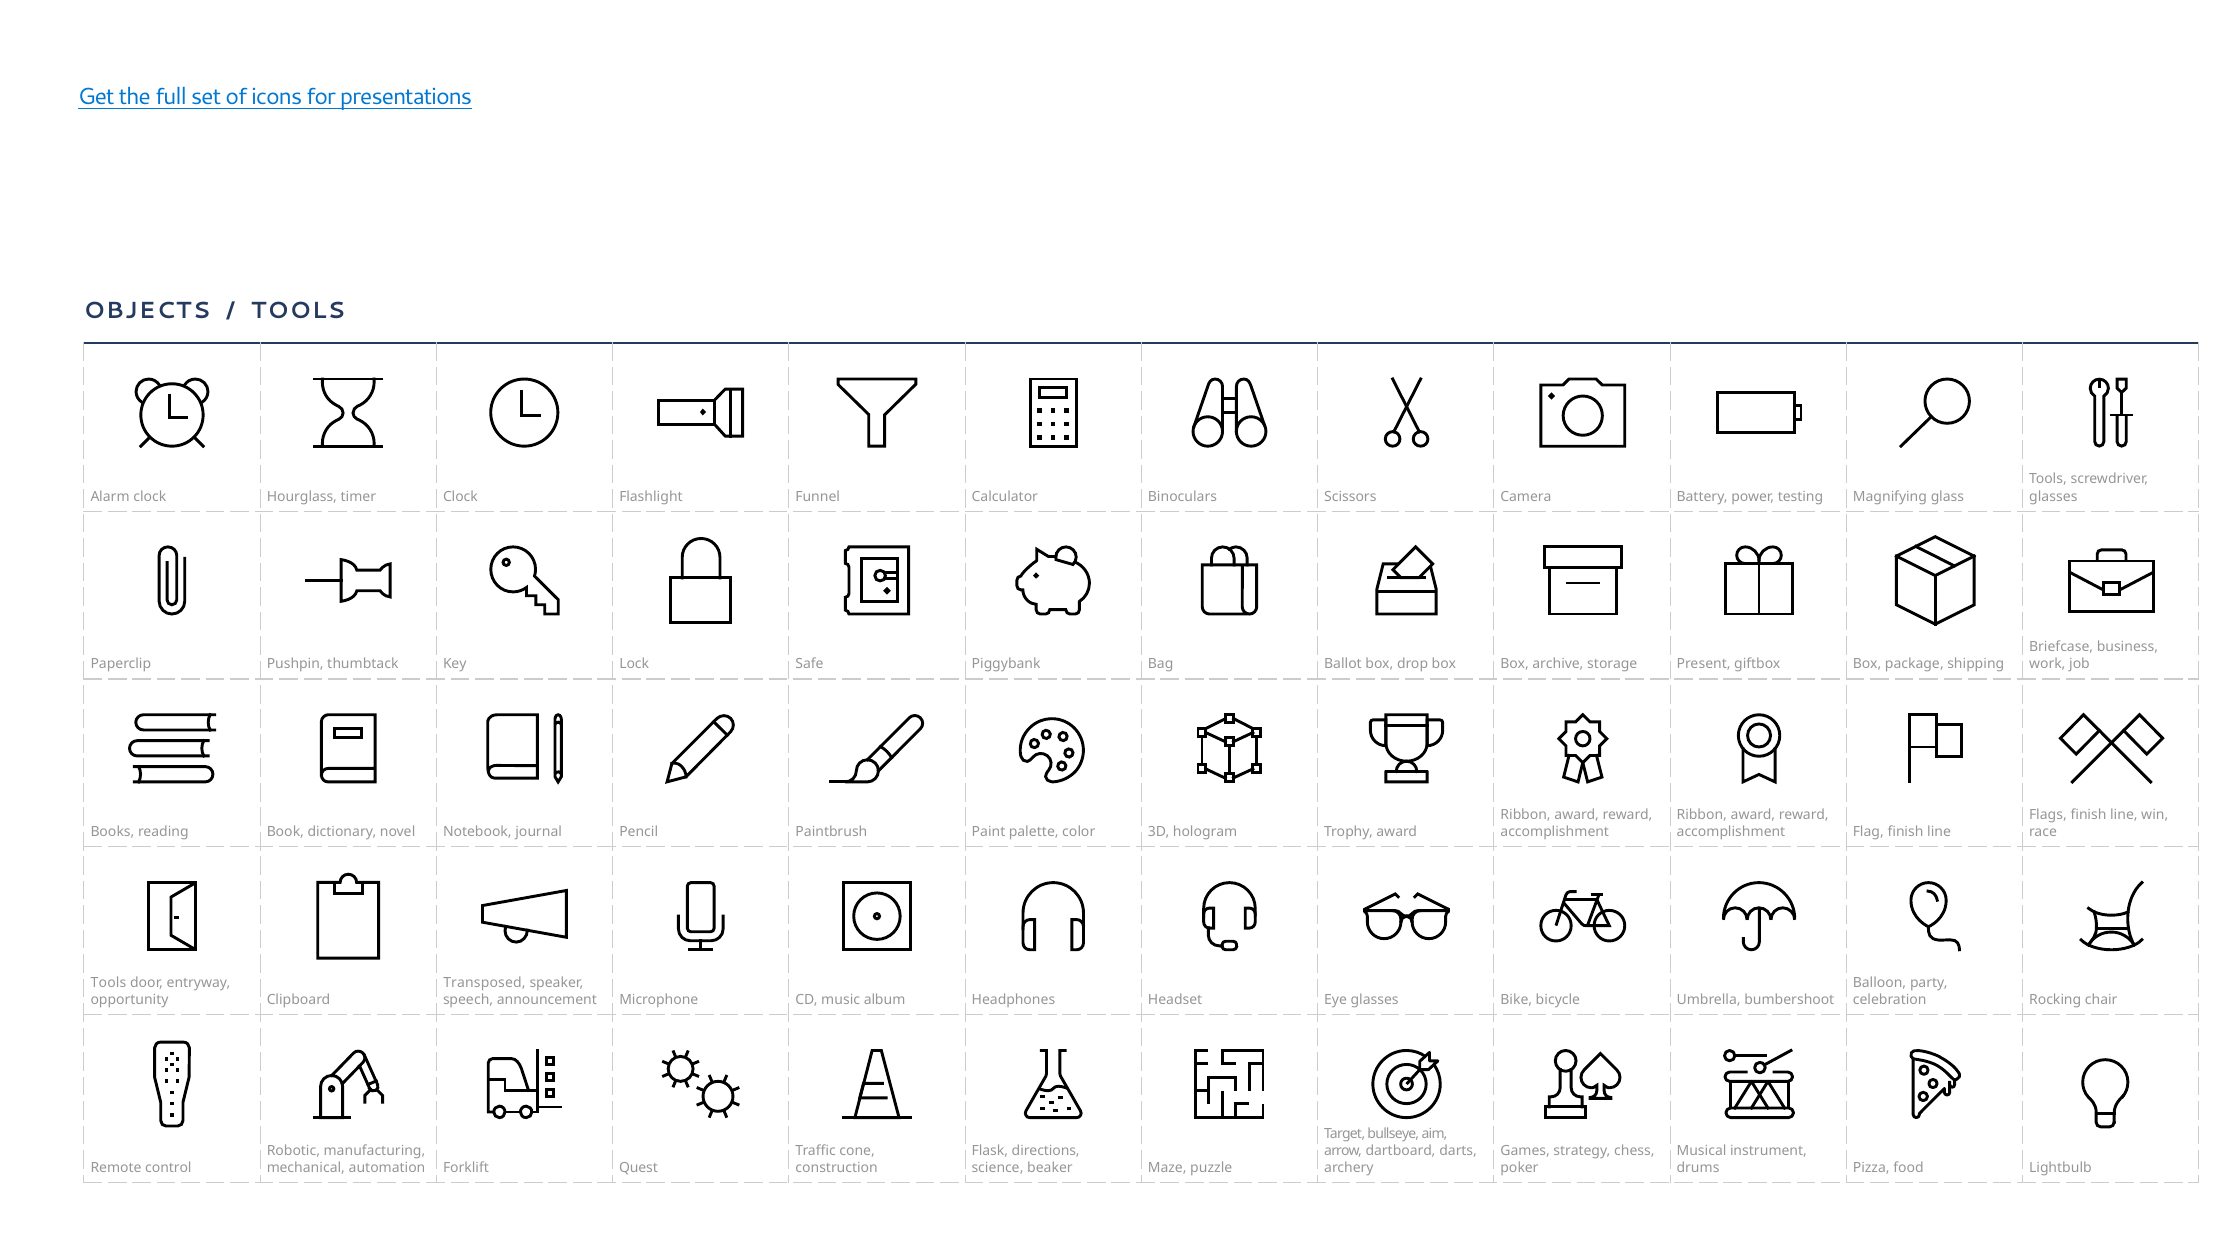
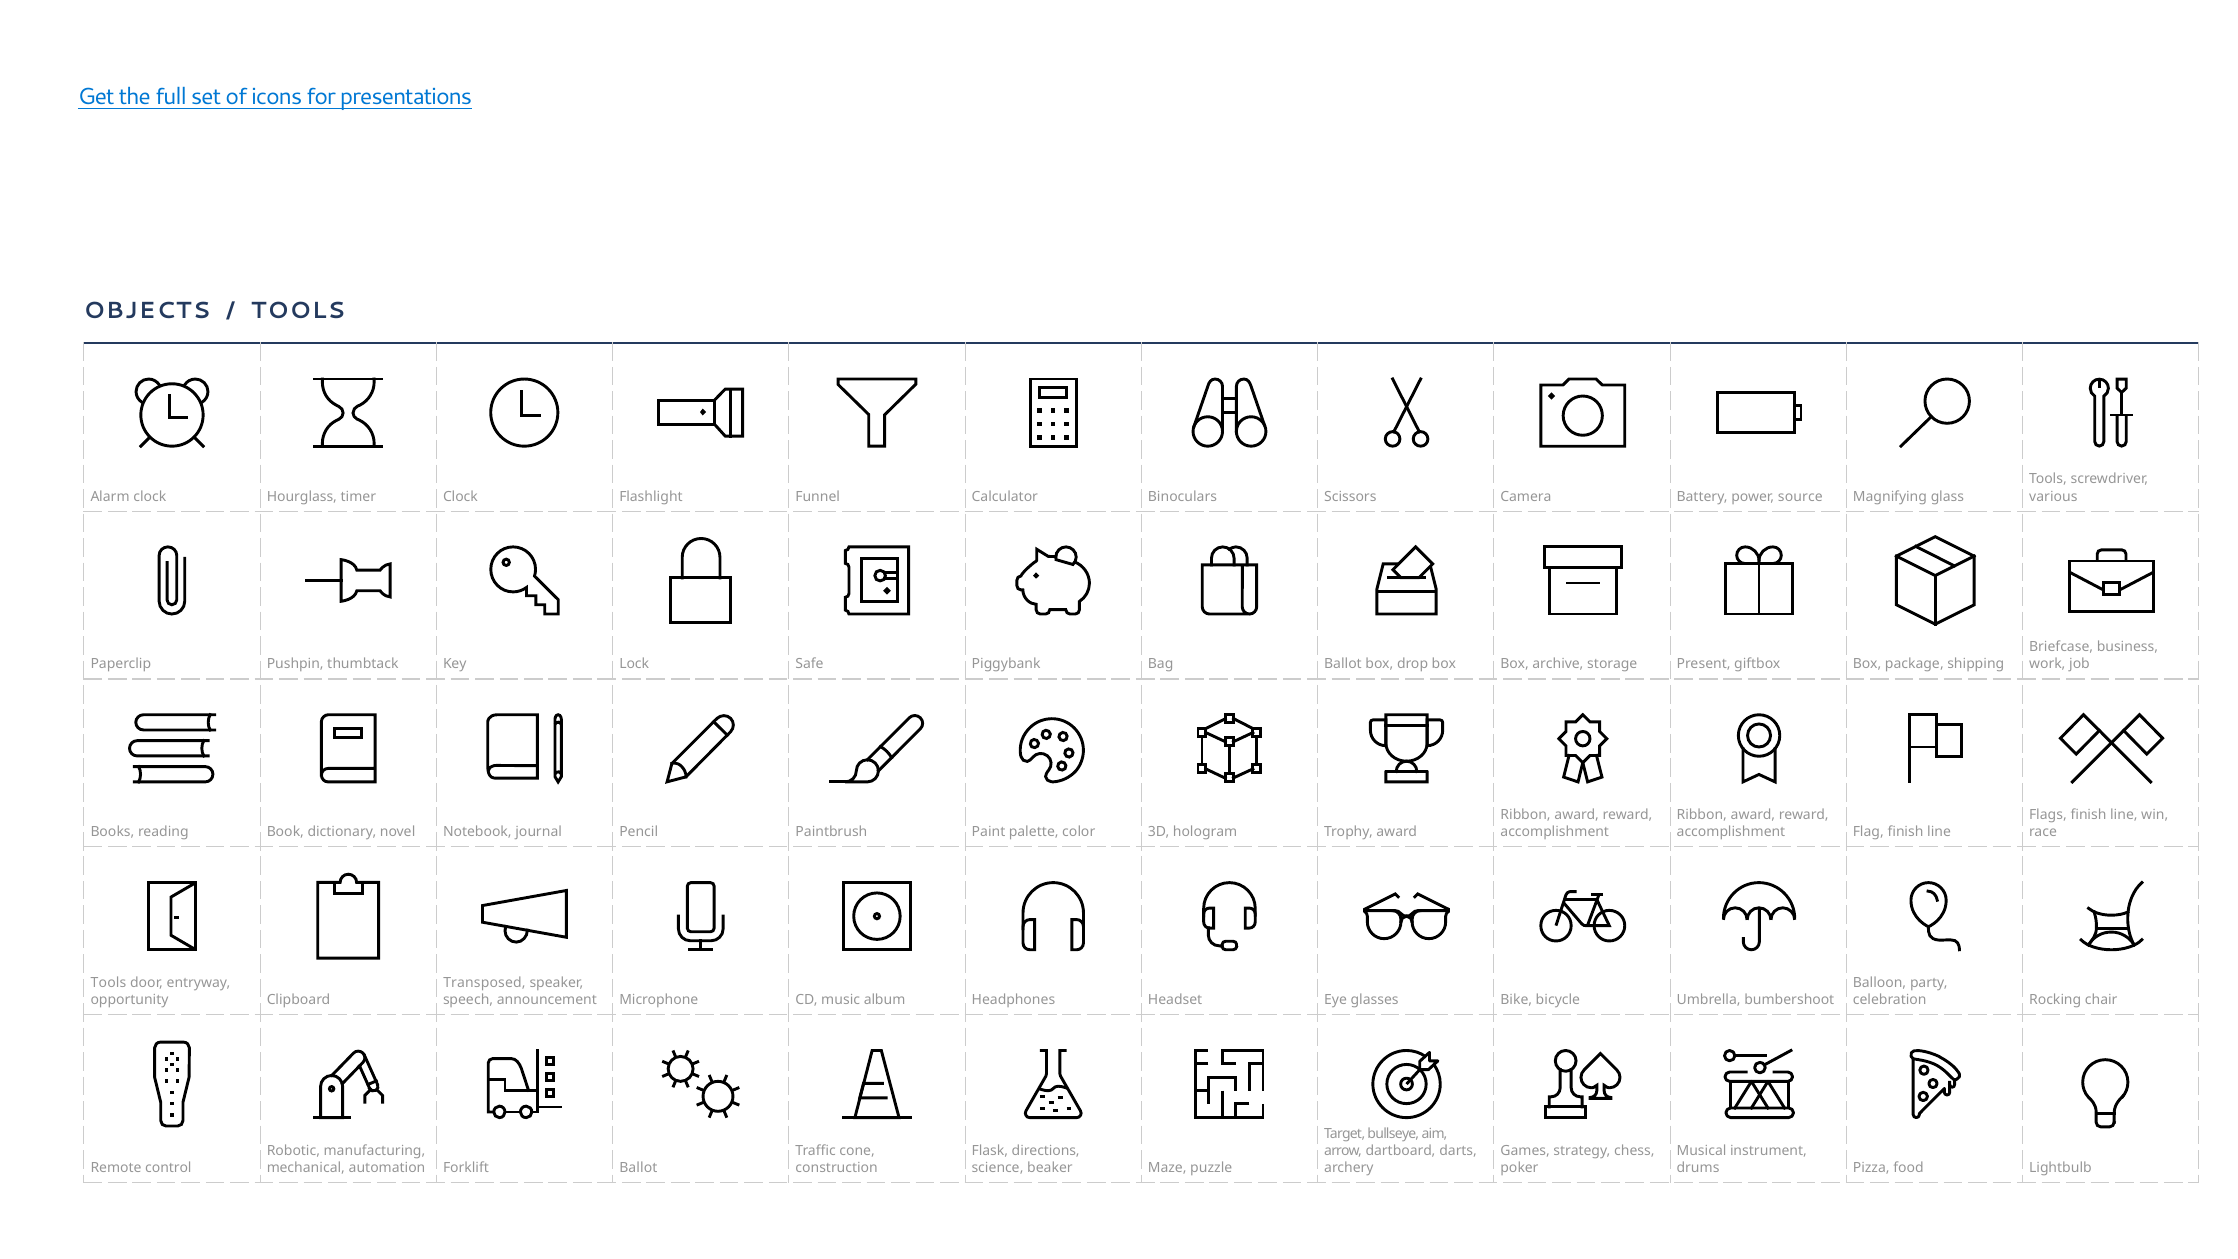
testing: testing -> source
glasses at (2053, 496): glasses -> various
Forklift Quest: Quest -> Ballot
